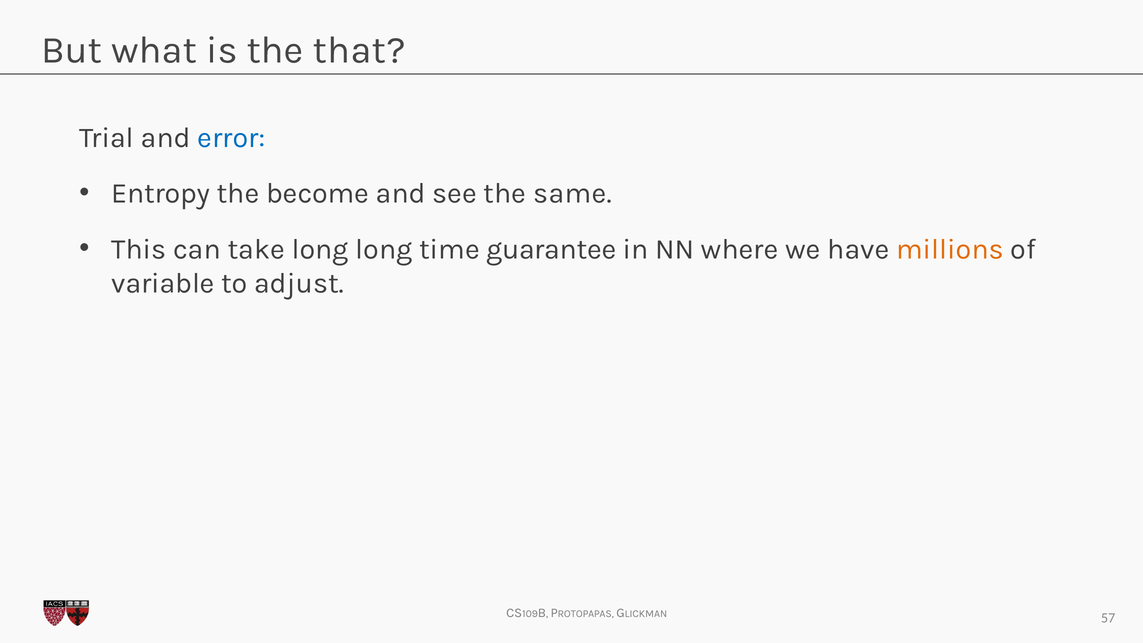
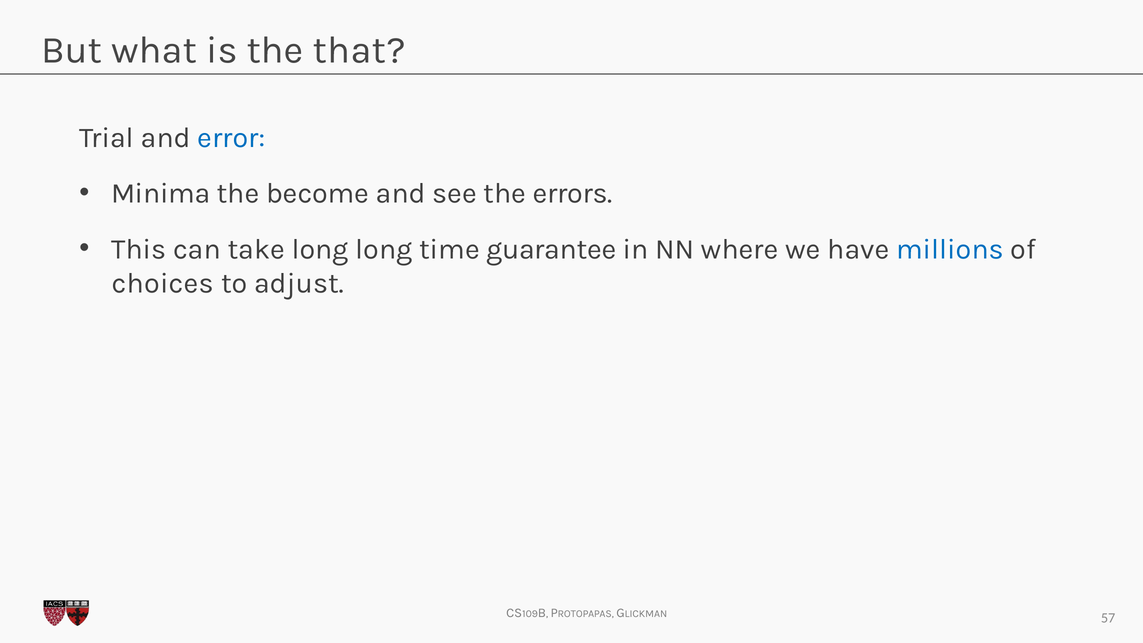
Entropy: Entropy -> Minima
same: same -> errors
millions colour: orange -> blue
variable: variable -> choices
